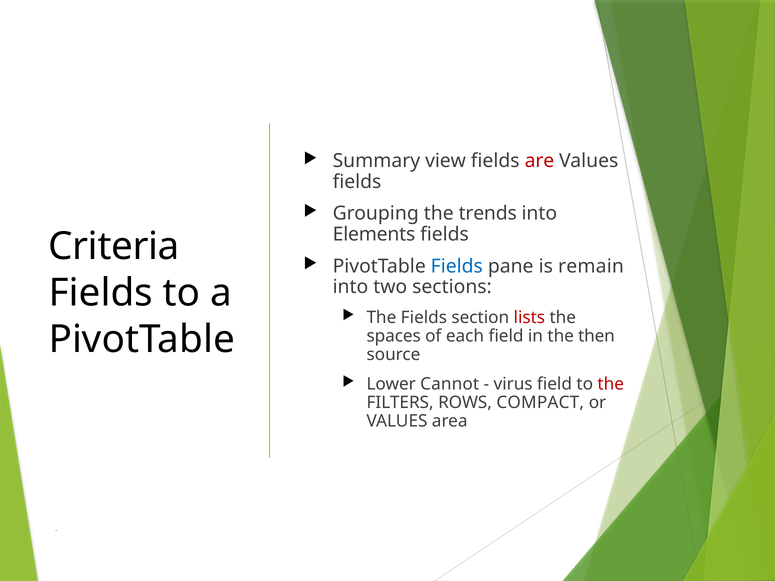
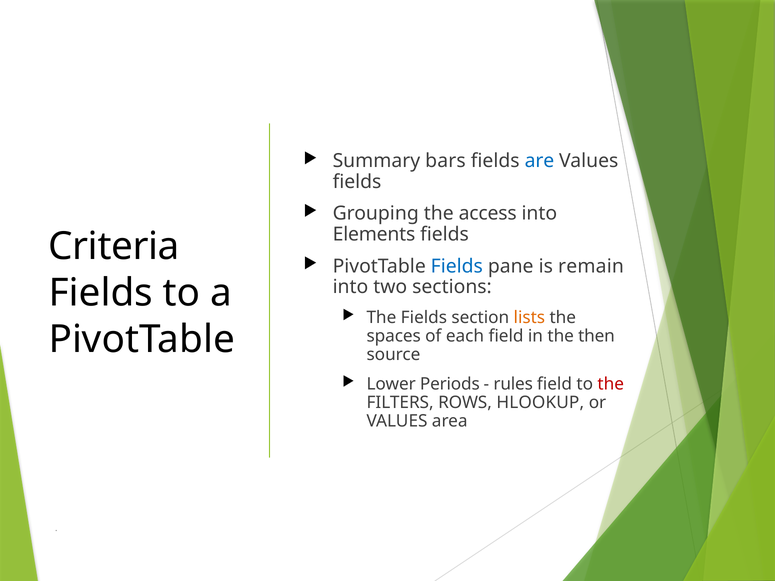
view: view -> bars
are colour: red -> blue
trends: trends -> access
lists colour: red -> orange
Cannot: Cannot -> Periods
virus: virus -> rules
COMPACT: COMPACT -> HLOOKUP
